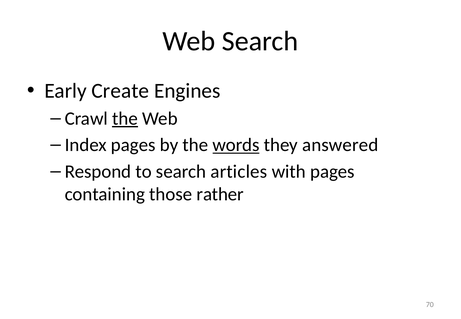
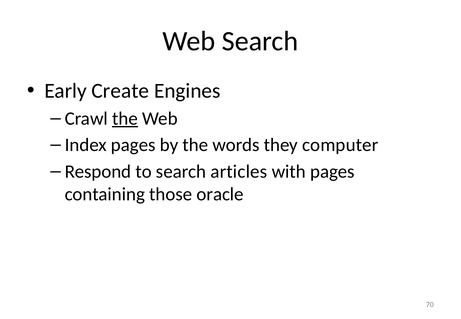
words underline: present -> none
answered: answered -> computer
rather: rather -> oracle
